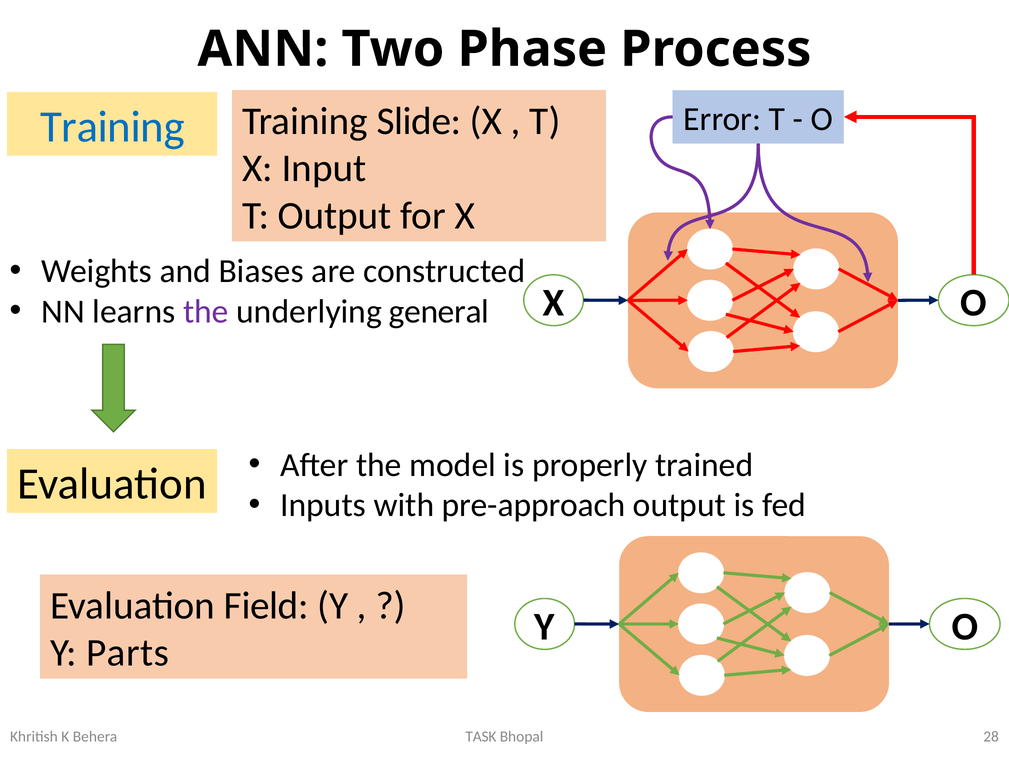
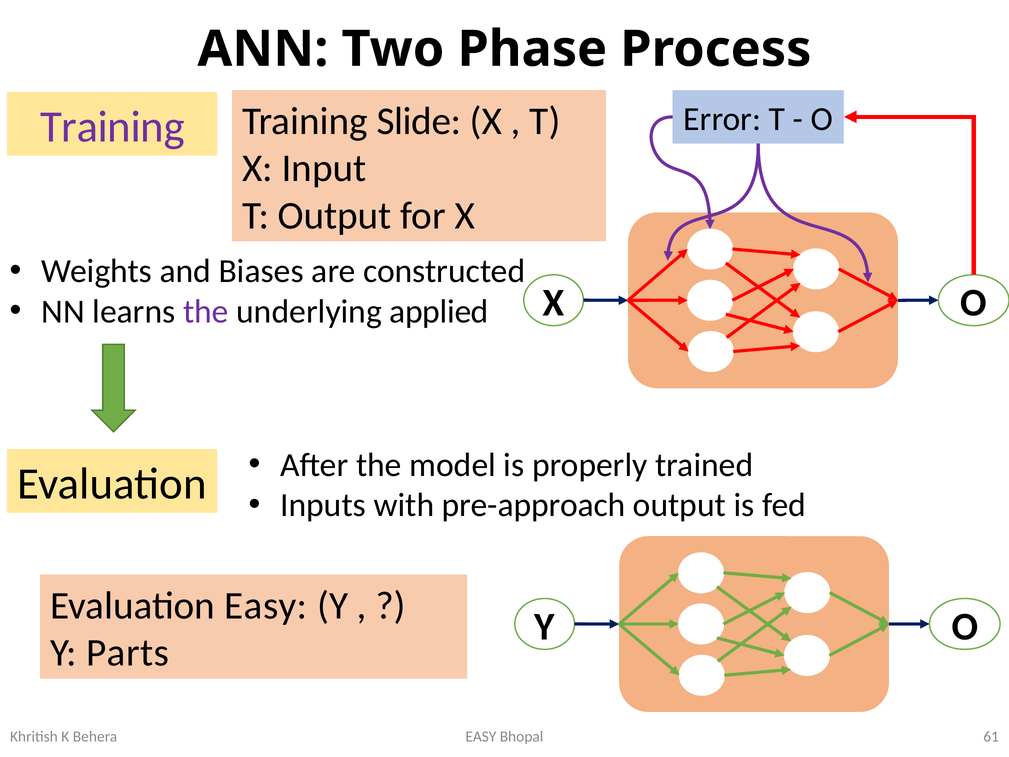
Training at (112, 127) colour: blue -> purple
general: general -> applied
Evaluation Field: Field -> Easy
TASK at (481, 736): TASK -> EASY
28: 28 -> 61
